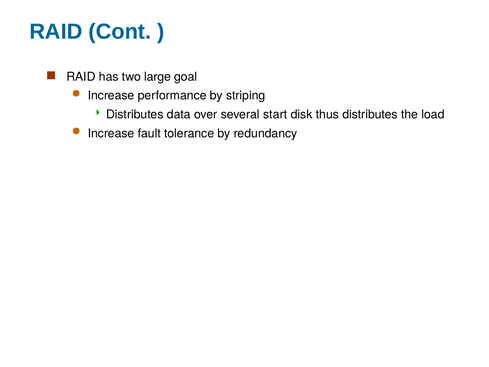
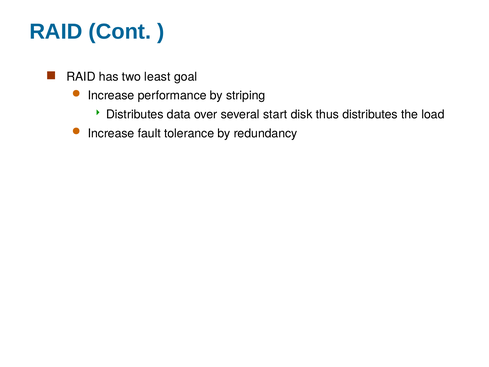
large: large -> least
